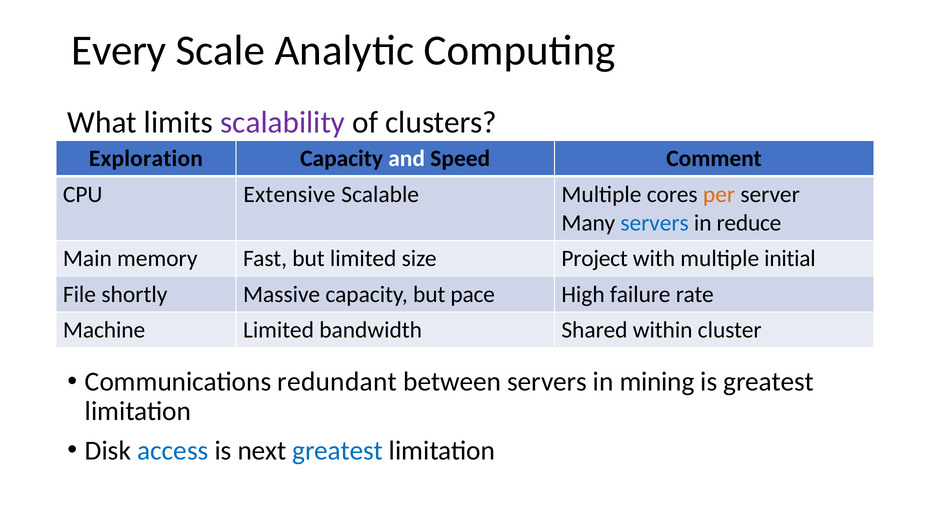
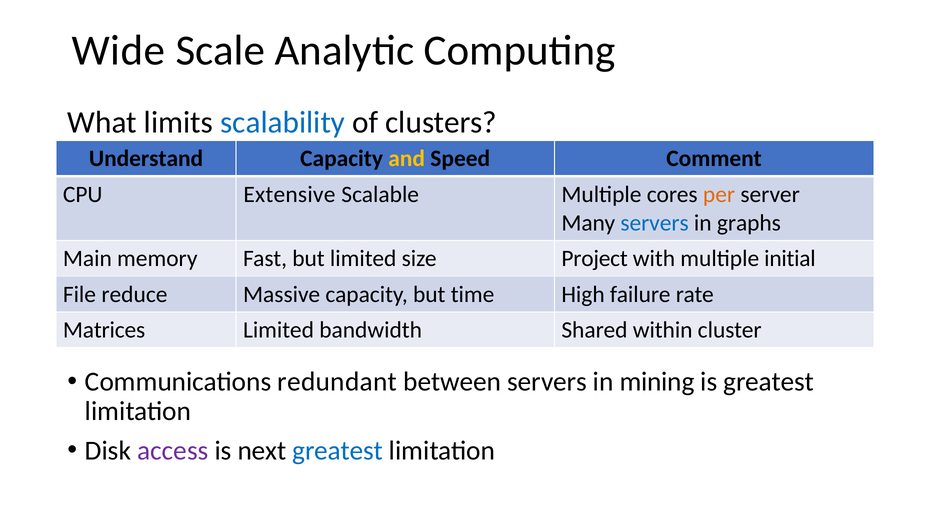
Every: Every -> Wide
scalability colour: purple -> blue
Exploration: Exploration -> Understand
and colour: white -> yellow
reduce: reduce -> graphs
shortly: shortly -> reduce
pace: pace -> time
Machine: Machine -> Matrices
access colour: blue -> purple
